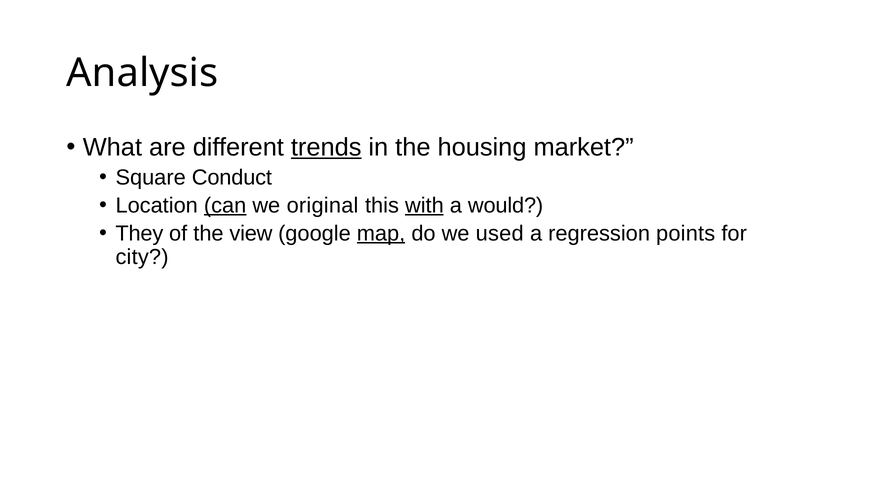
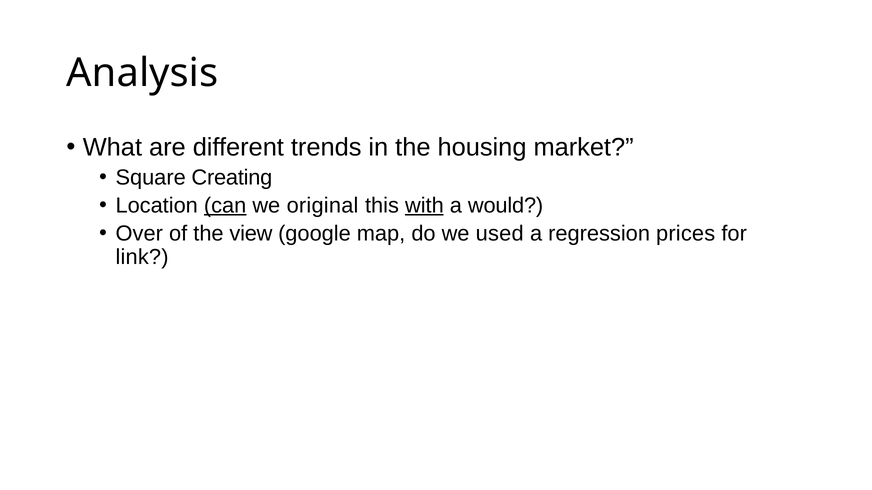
trends underline: present -> none
Conduct: Conduct -> Creating
They: They -> Over
map underline: present -> none
points: points -> prices
city: city -> link
